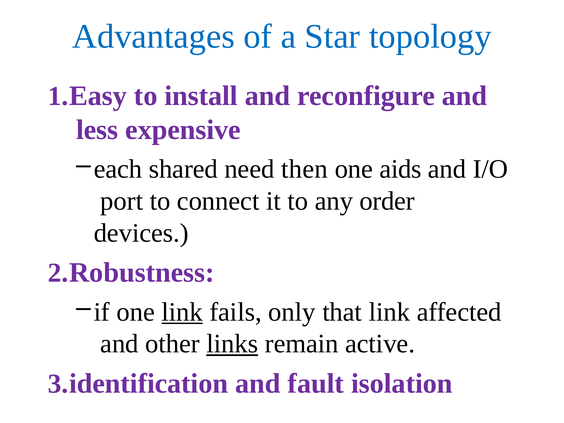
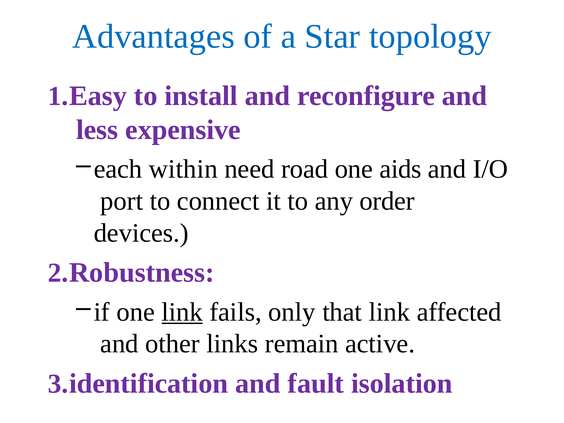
shared: shared -> within
then: then -> road
links underline: present -> none
